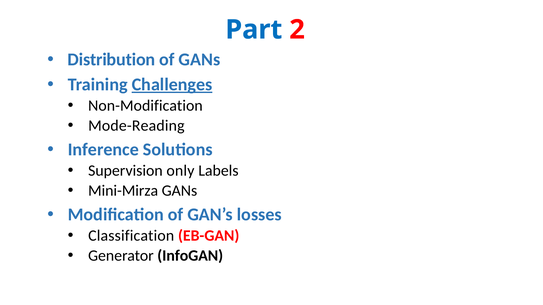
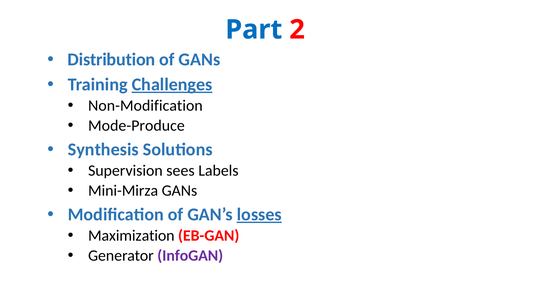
Mode-Reading: Mode-Reading -> Mode-Produce
Inference: Inference -> Synthesis
only: only -> sees
losses underline: none -> present
Classification: Classification -> Maximization
InfoGAN colour: black -> purple
